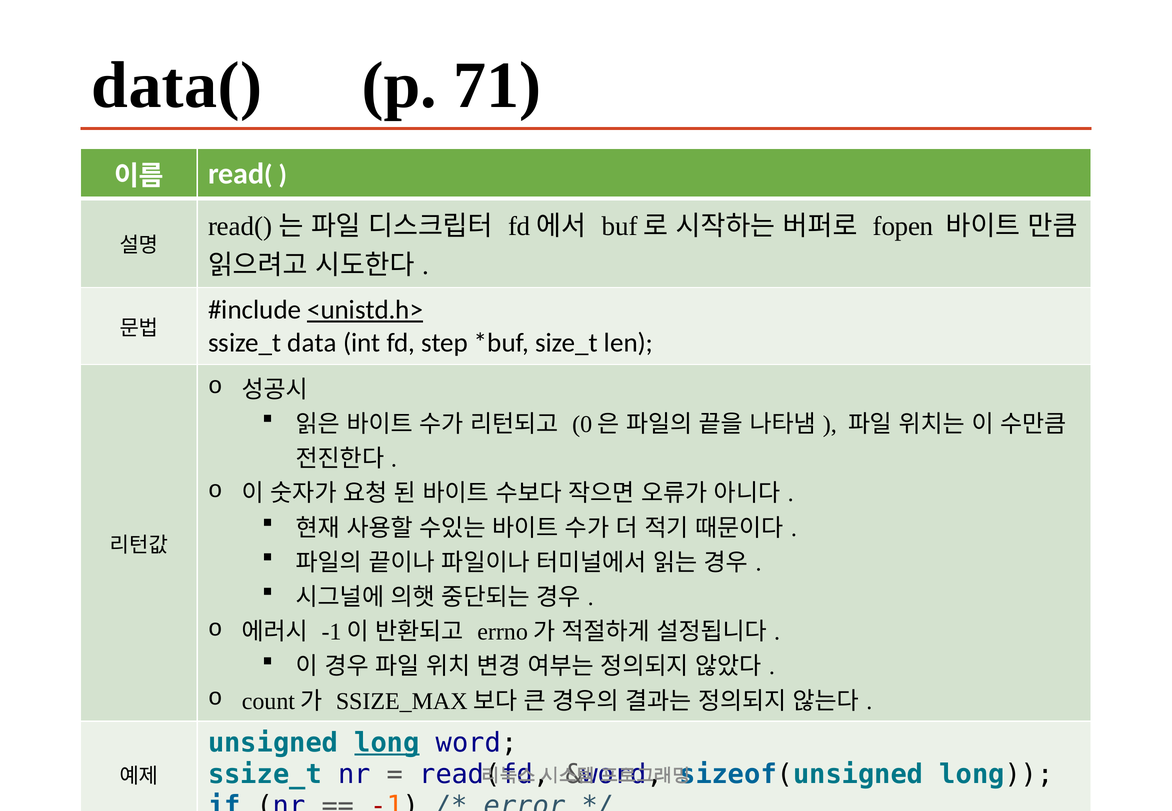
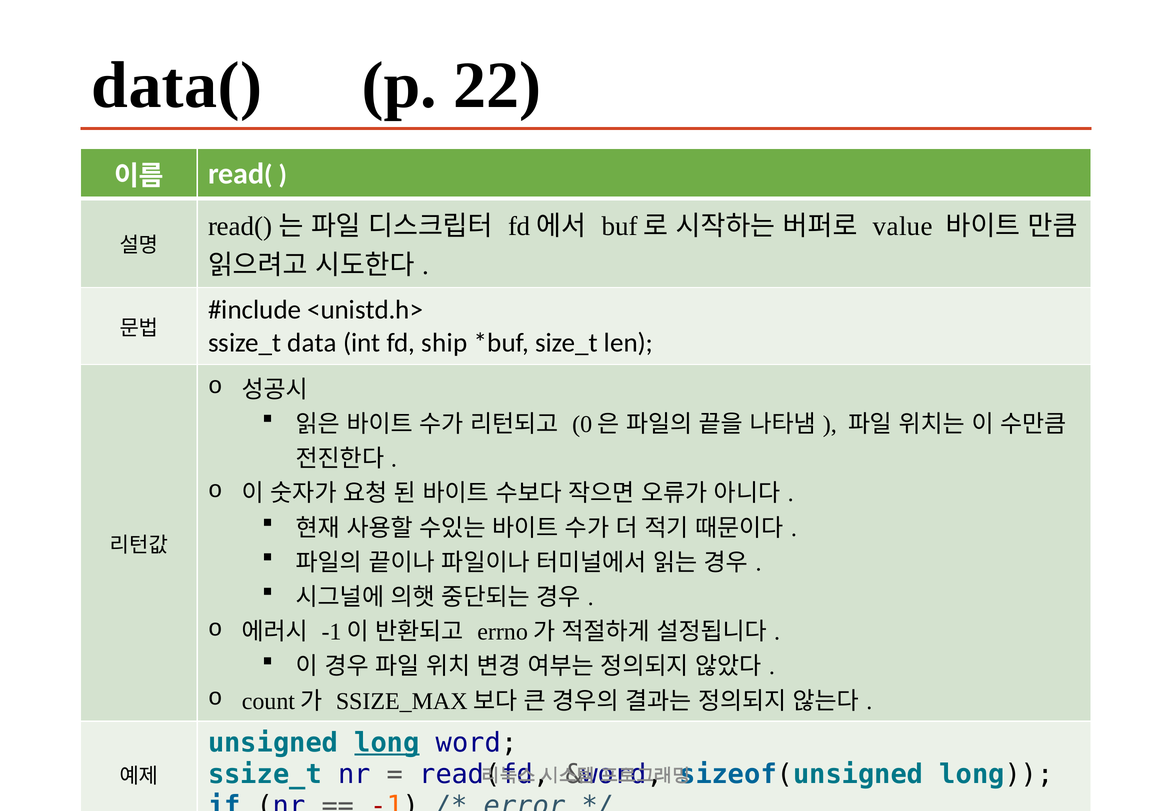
71: 71 -> 22
fopen: fopen -> value
<unistd.h> underline: present -> none
step: step -> ship
